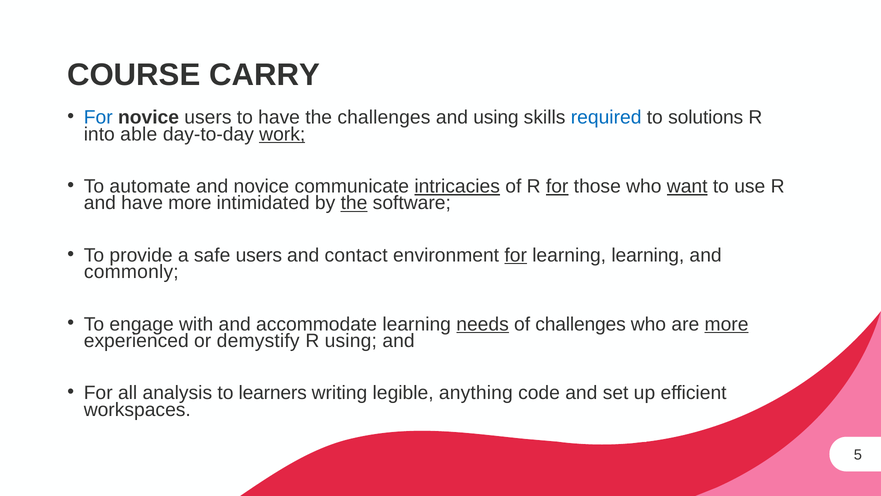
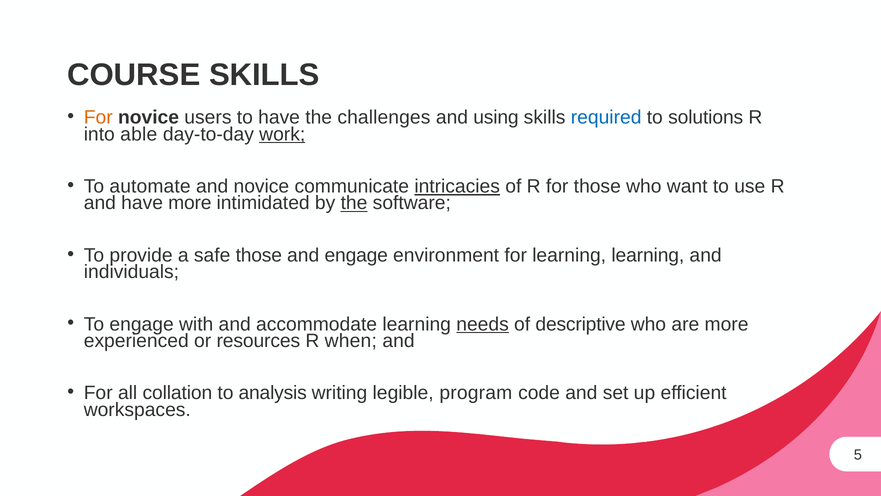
COURSE CARRY: CARRY -> SKILLS
For at (98, 118) colour: blue -> orange
for at (557, 186) underline: present -> none
want underline: present -> none
safe users: users -> those
and contact: contact -> engage
for at (516, 255) underline: present -> none
commonly: commonly -> individuals
of challenges: challenges -> descriptive
more at (727, 324) underline: present -> none
demystify: demystify -> resources
R using: using -> when
analysis: analysis -> collation
learners: learners -> analysis
anything: anything -> program
